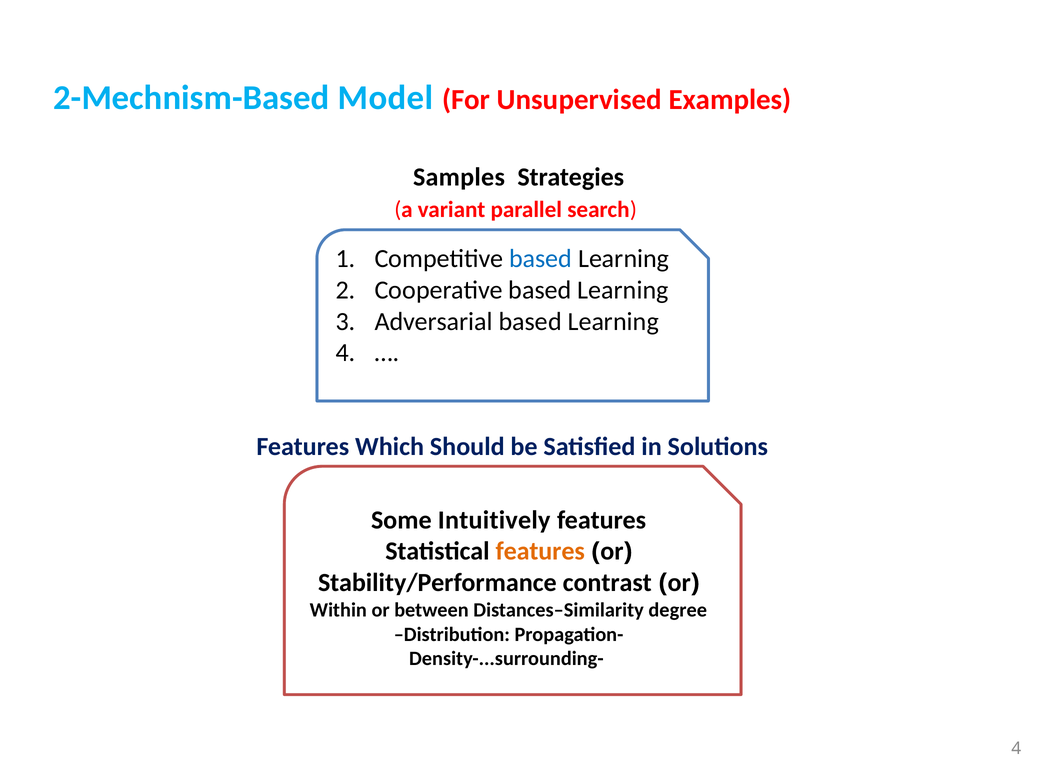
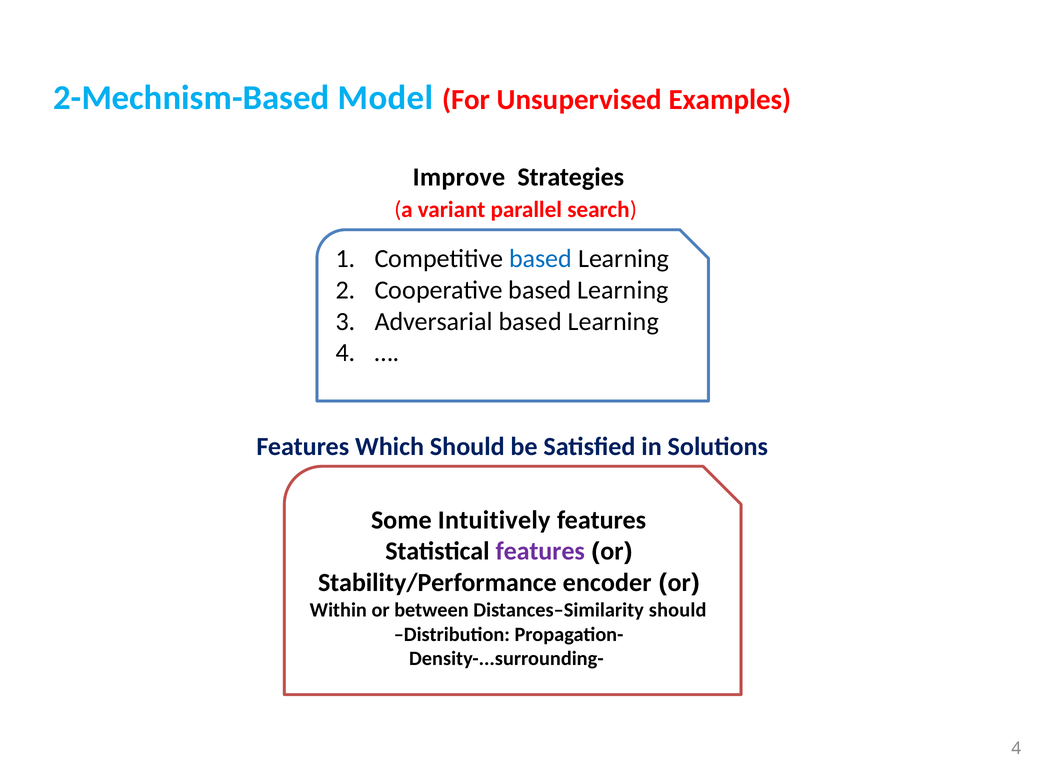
Samples: Samples -> Improve
features at (540, 551) colour: orange -> purple
contrast: contrast -> encoder
Distances–Similarity degree: degree -> should
